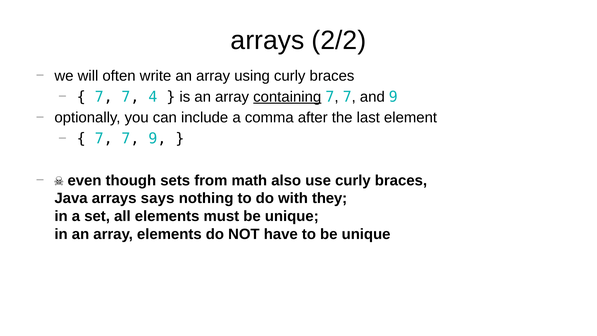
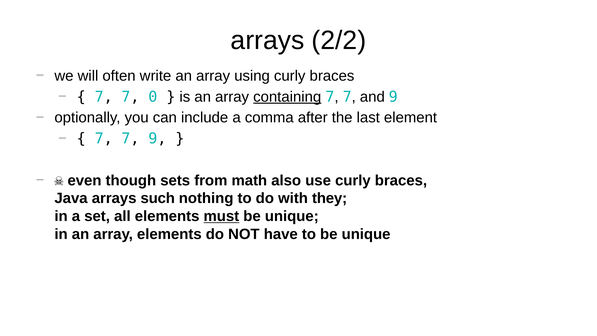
4: 4 -> 0
says: says -> such
must underline: none -> present
